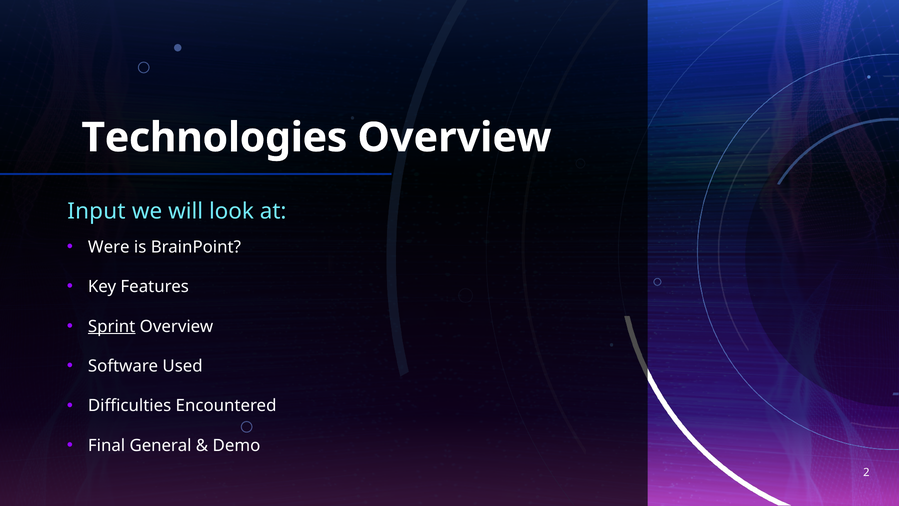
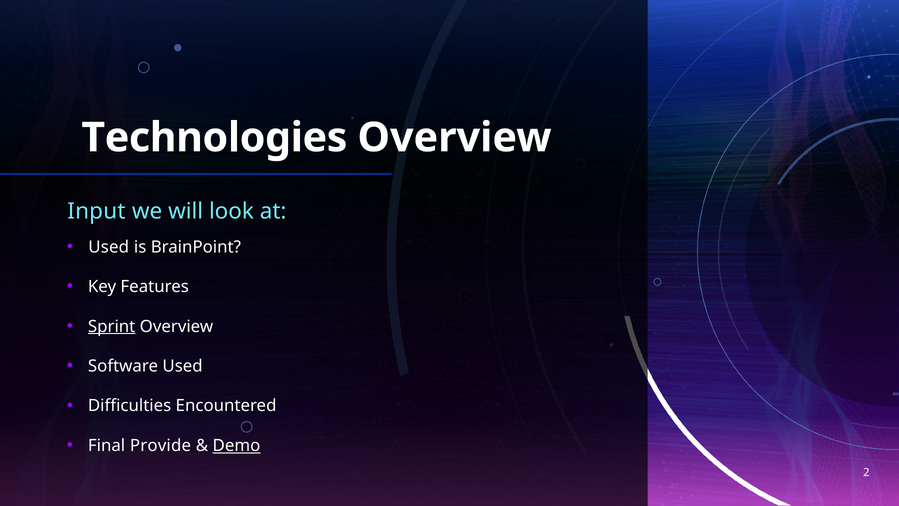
Were at (109, 247): Were -> Used
General: General -> Provide
Demo underline: none -> present
